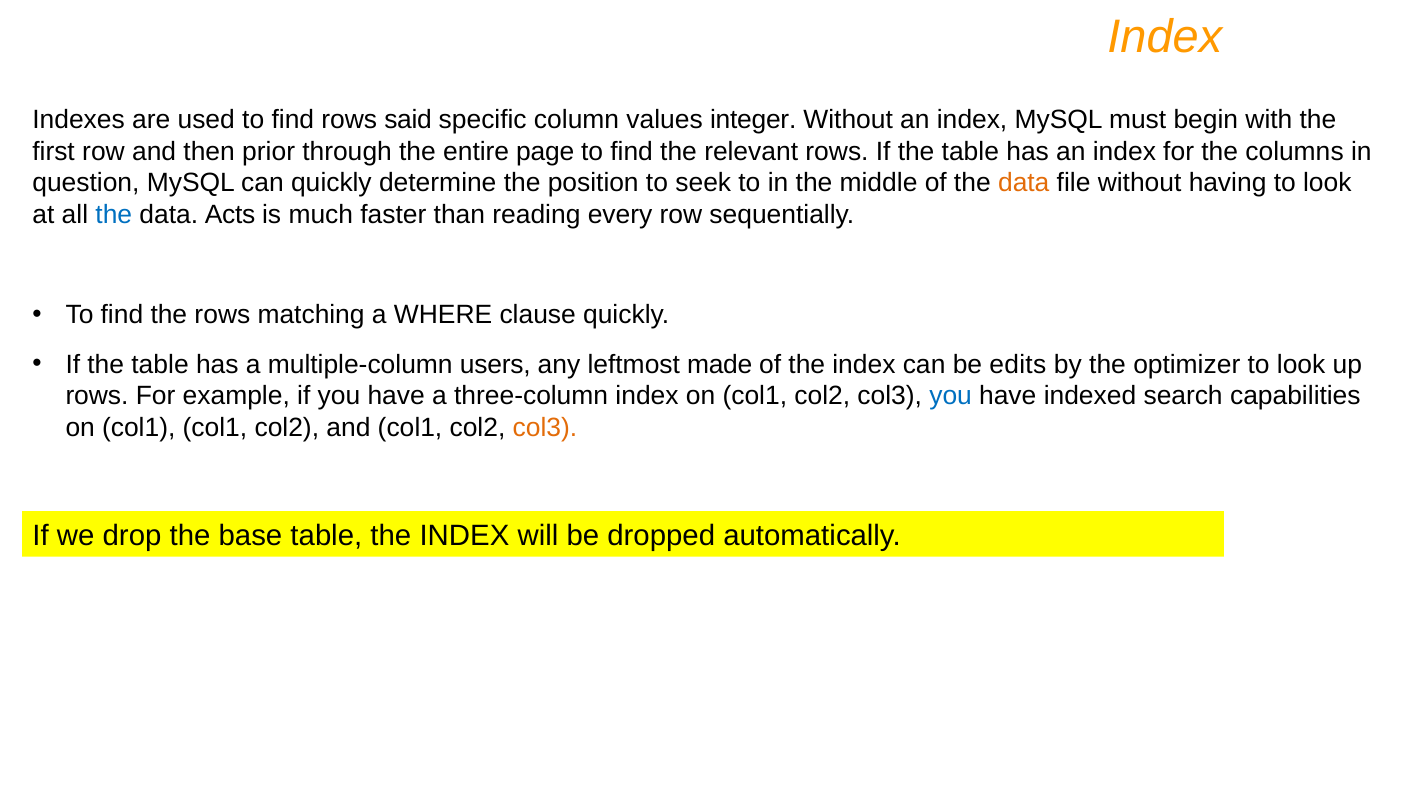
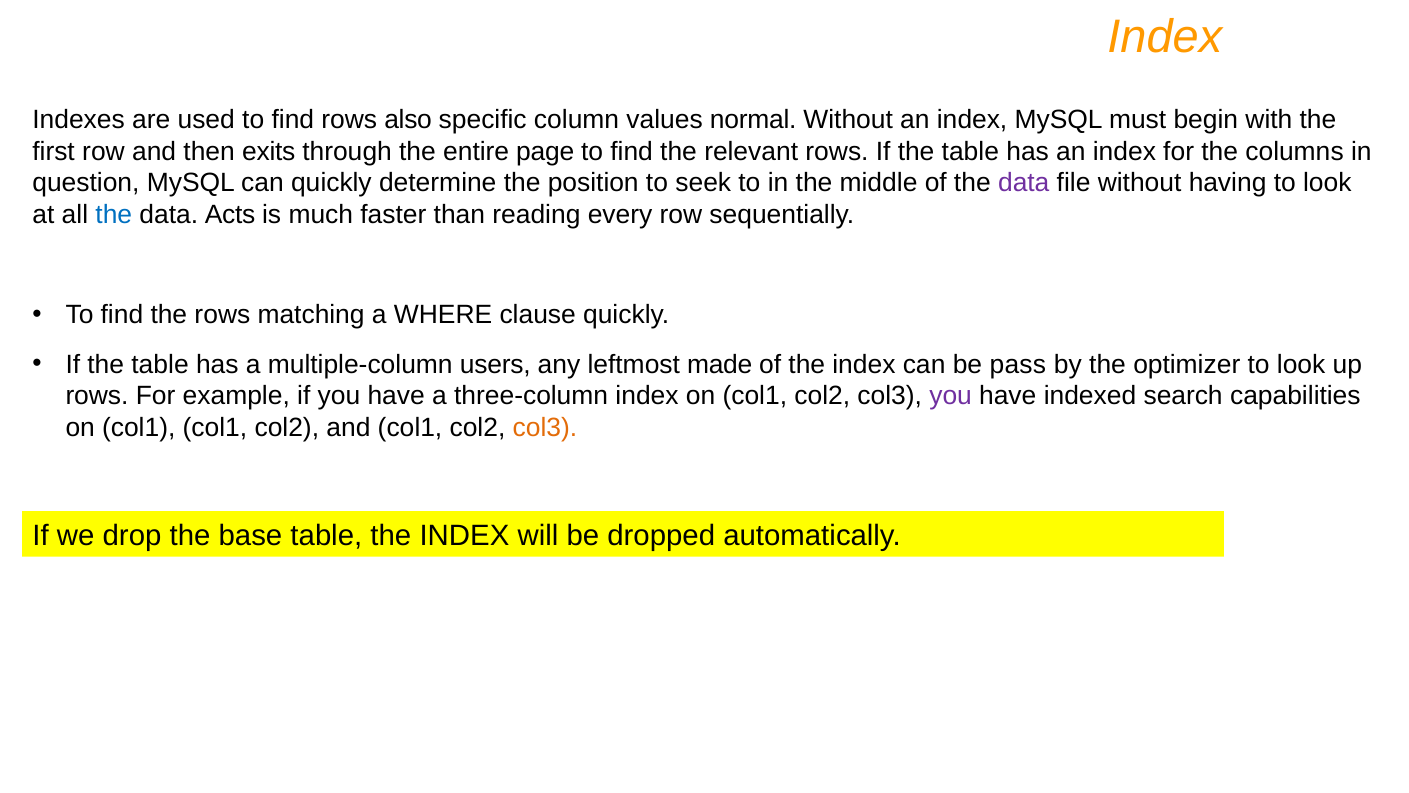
said: said -> also
integer: integer -> normal
prior: prior -> exits
data at (1024, 183) colour: orange -> purple
edits: edits -> pass
you at (951, 396) colour: blue -> purple
